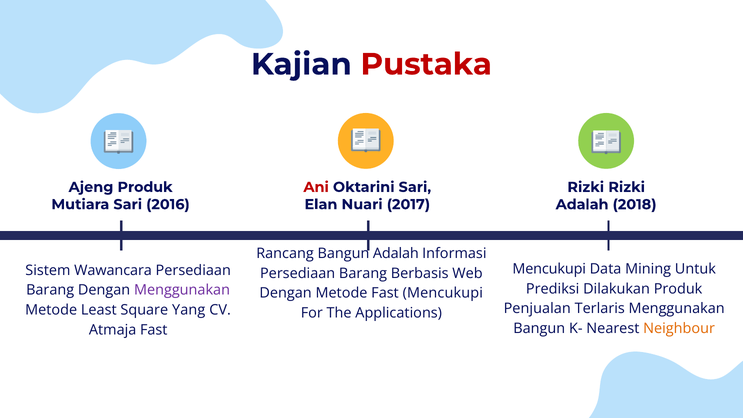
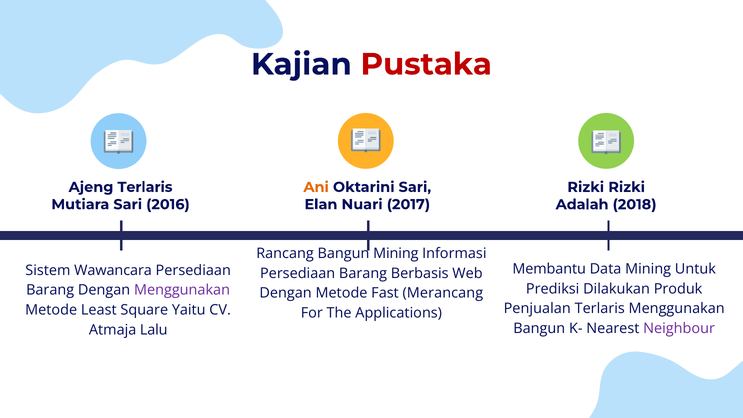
Ajeng Produk: Produk -> Terlaris
Ani colour: red -> orange
Bangun Adalah: Adalah -> Mining
Mencukupi at (549, 269): Mencukupi -> Membantu
Fast Mencukupi: Mencukupi -> Merancang
Yang: Yang -> Yaitu
Neighbour colour: orange -> purple
Atmaja Fast: Fast -> Lalu
